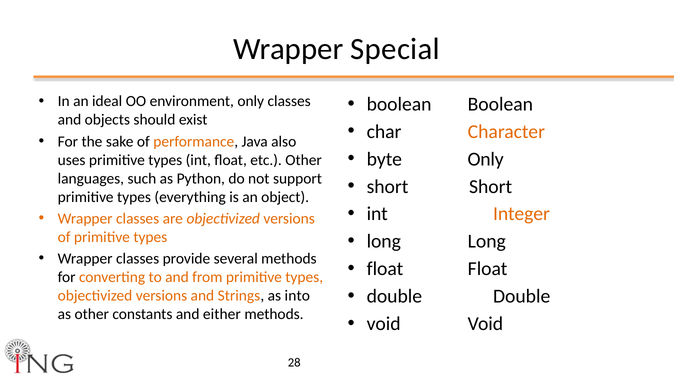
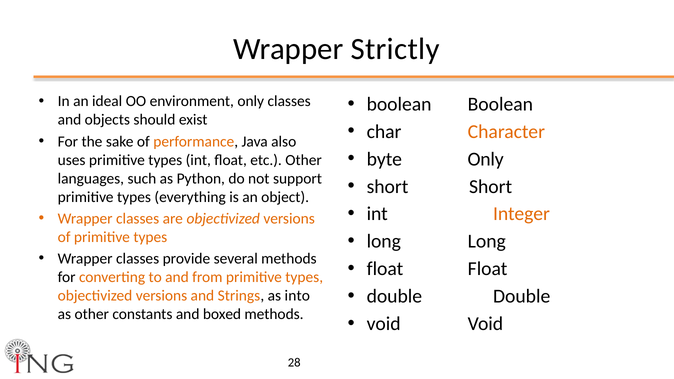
Special: Special -> Strictly
either: either -> boxed
